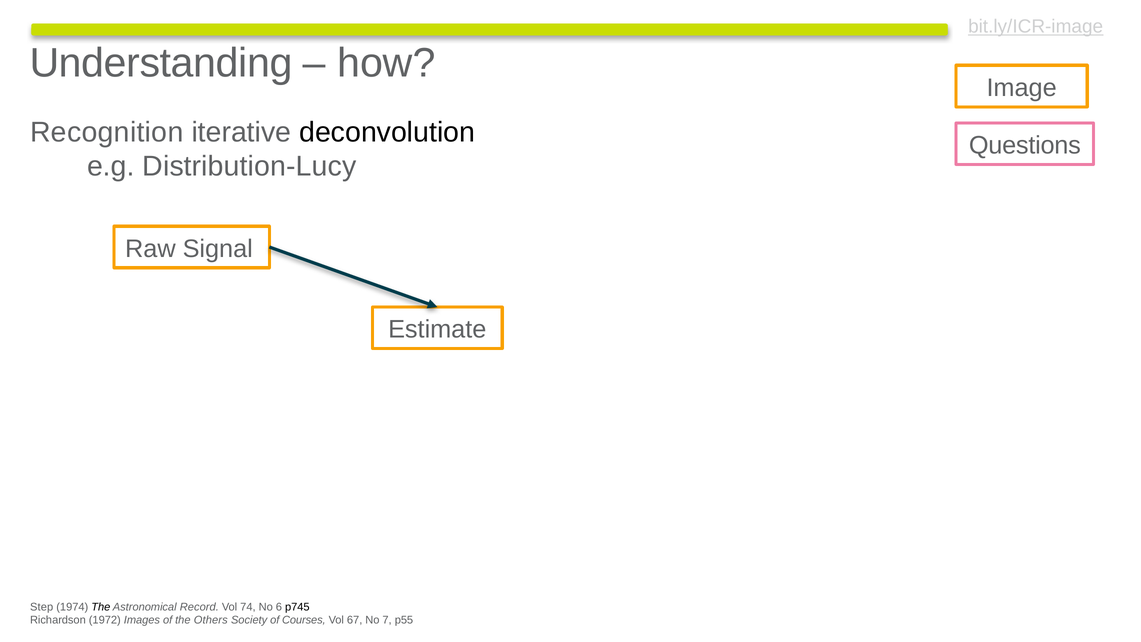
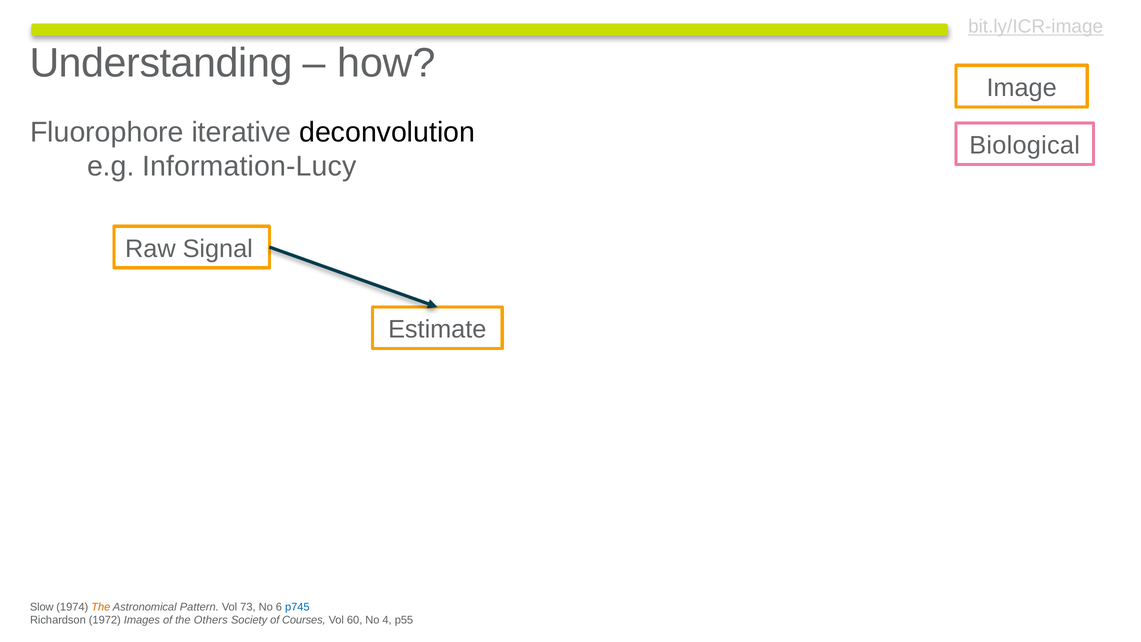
Recognition: Recognition -> Fluorophore
Questions: Questions -> Biological
Distribution-Lucy: Distribution-Lucy -> Information-Lucy
Step: Step -> Slow
The at (101, 607) colour: black -> orange
Record: Record -> Pattern
74: 74 -> 73
p745 colour: black -> blue
67: 67 -> 60
7: 7 -> 4
